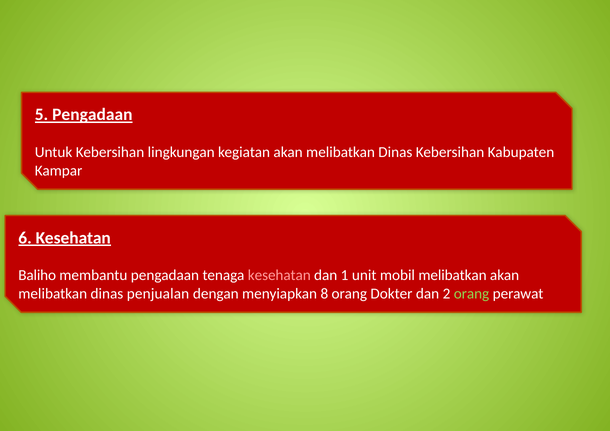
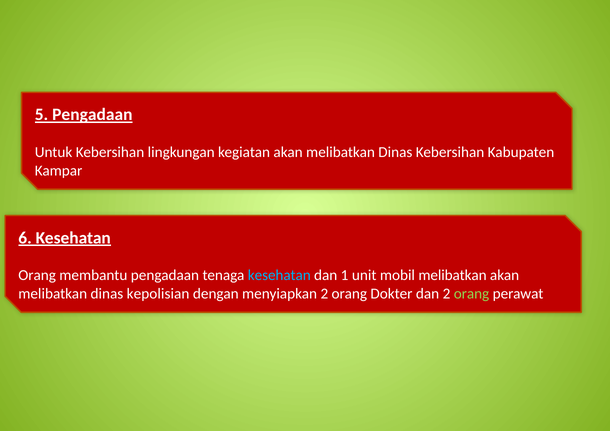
Baliho at (37, 276): Baliho -> Orang
kesehatan at (279, 276) colour: pink -> light blue
penjualan: penjualan -> kepolisian
menyiapkan 8: 8 -> 2
